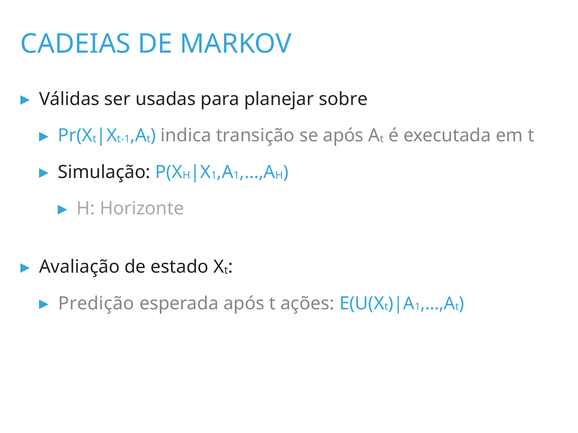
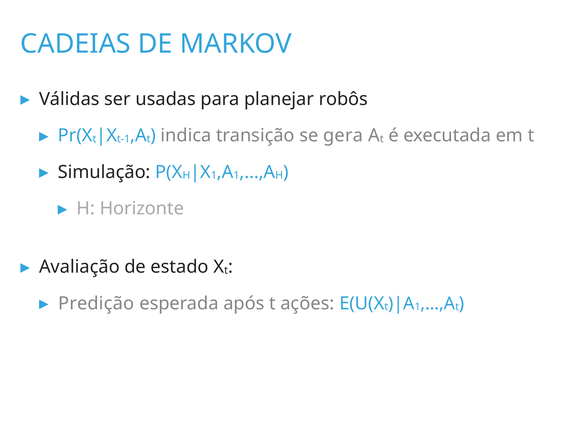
sobre: sobre -> robôs
se após: após -> gera
